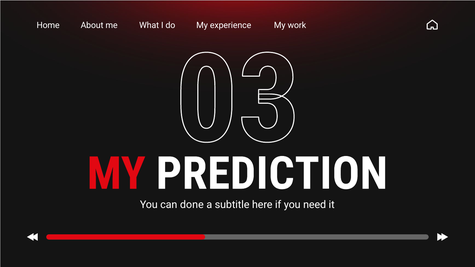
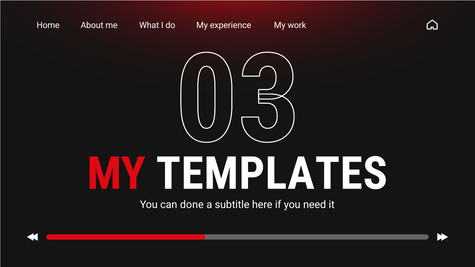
PREDICTION: PREDICTION -> TEMPLATES
